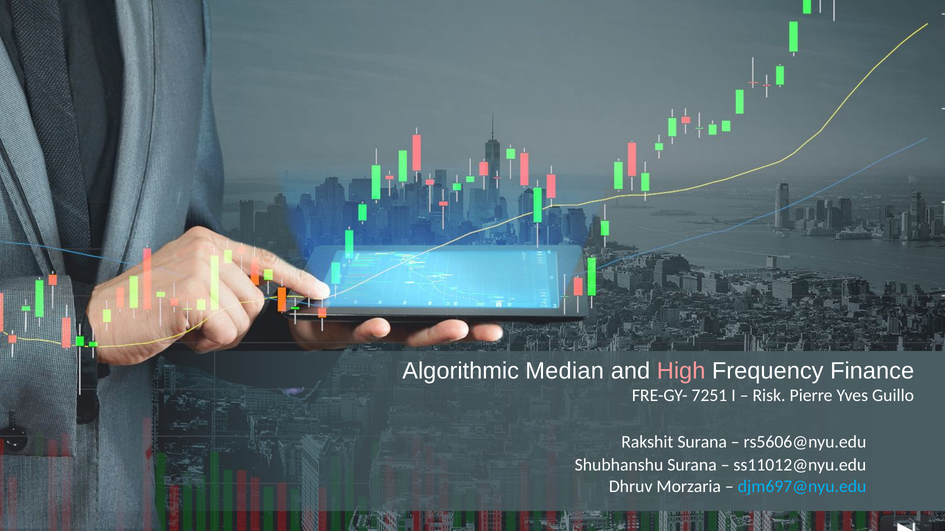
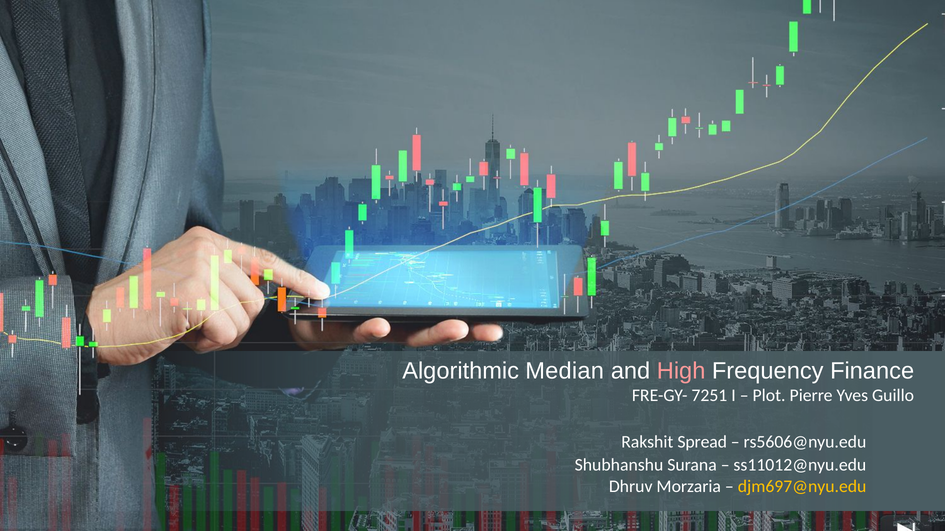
Risk: Risk -> Plot
Rakshit Surana: Surana -> Spread
djm697@nyu.edu colour: light blue -> yellow
